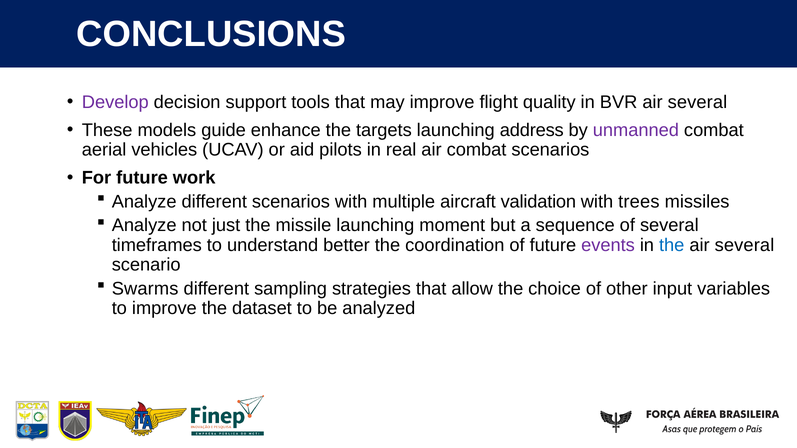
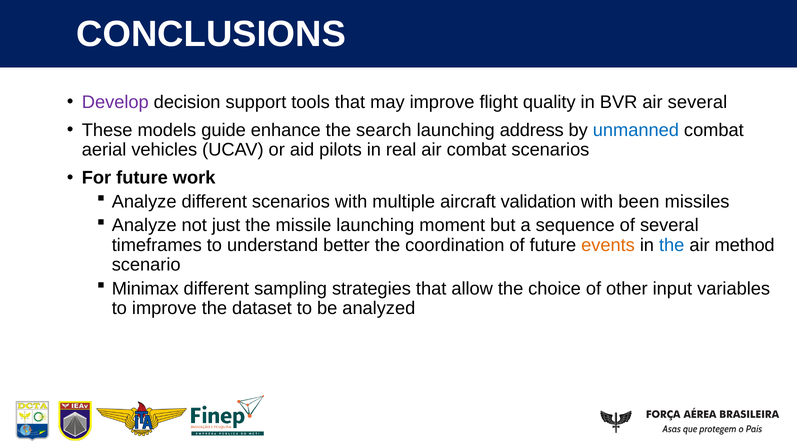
targets: targets -> search
unmanned colour: purple -> blue
trees: trees -> been
events colour: purple -> orange
several at (744, 245): several -> method
Swarms: Swarms -> Minimax
